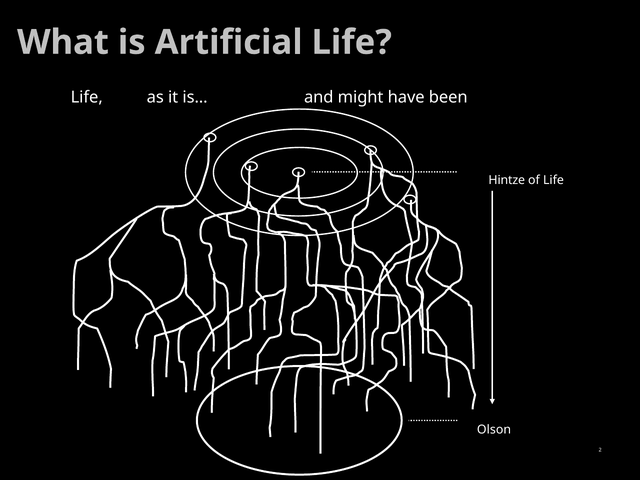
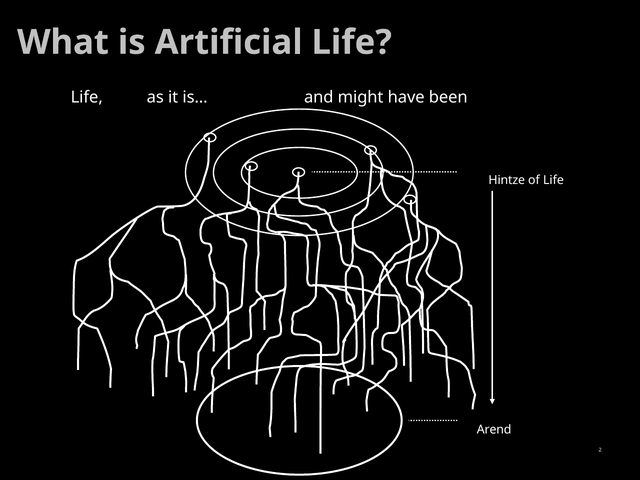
Olson: Olson -> Arend
